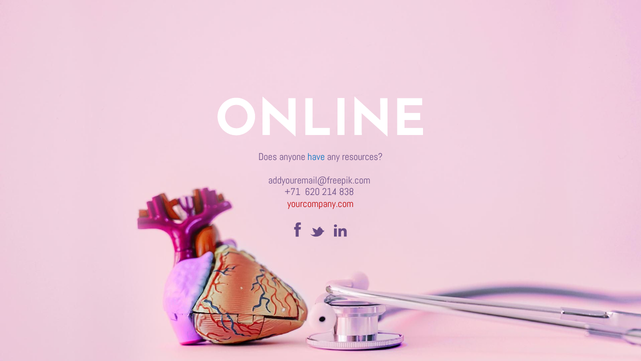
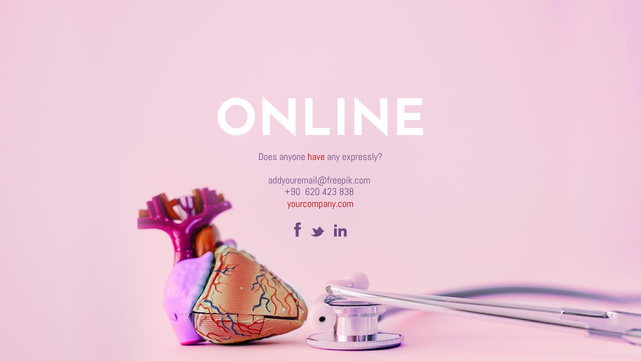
have colour: blue -> red
resources: resources -> expressly
+71: +71 -> +90
214: 214 -> 423
